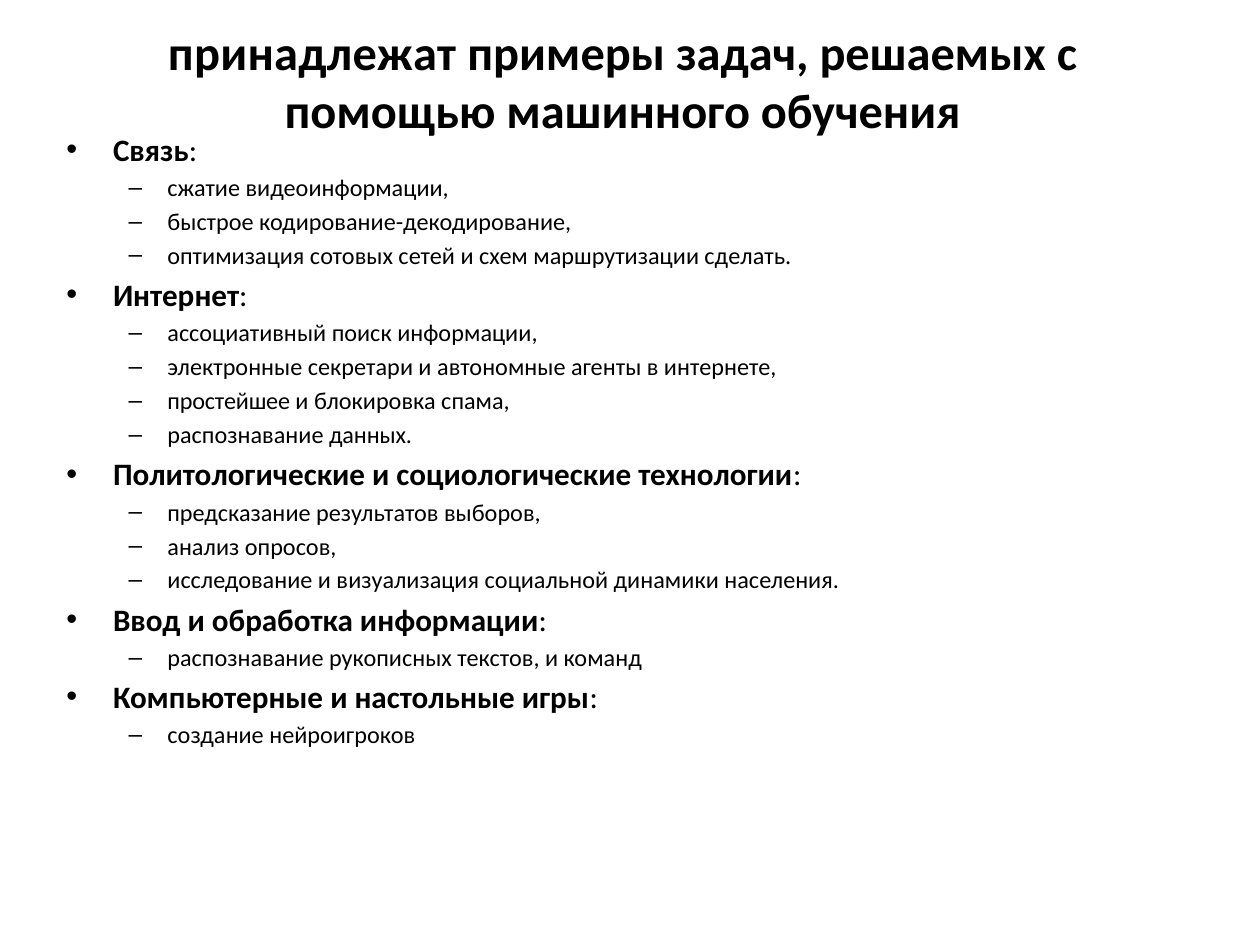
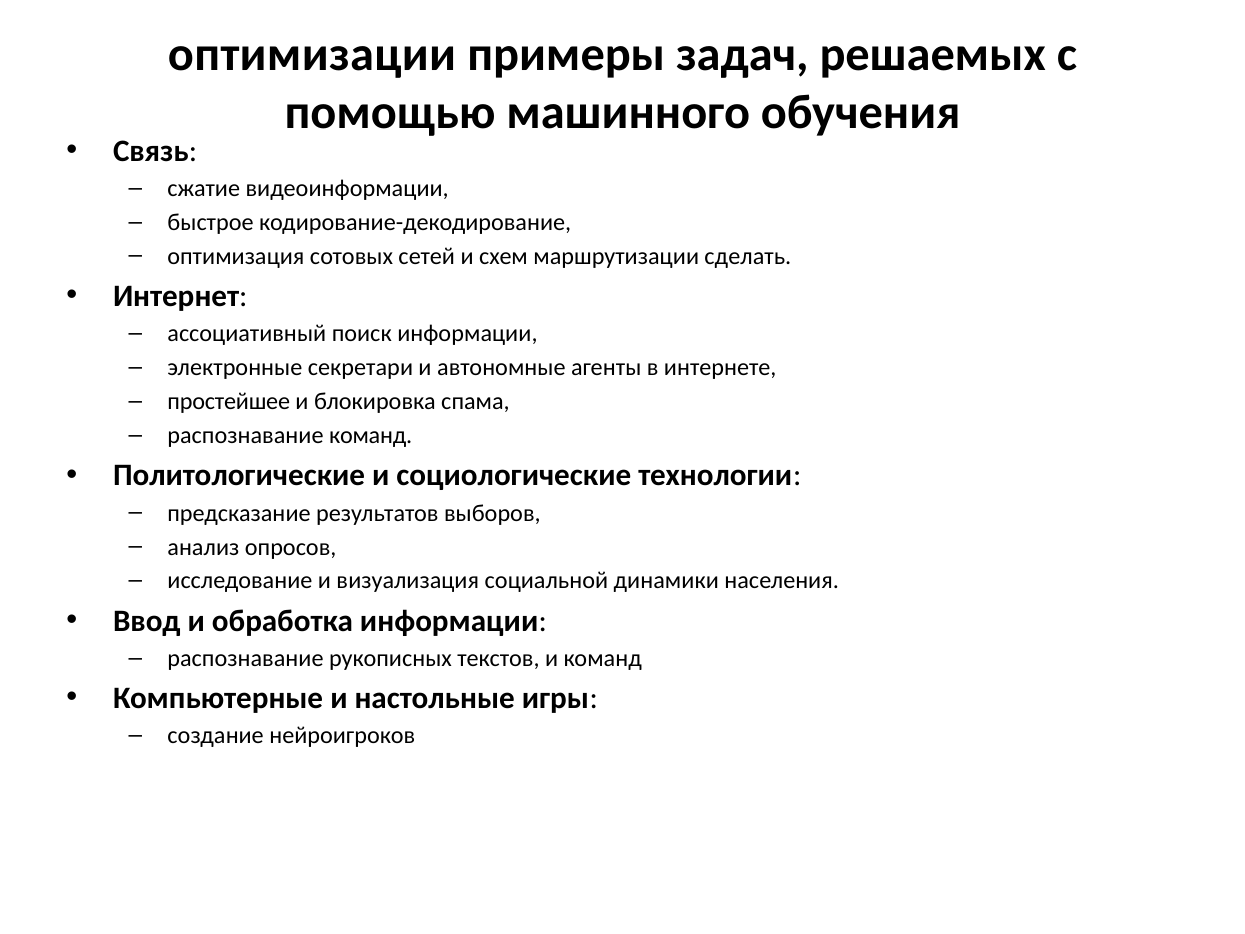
принадлежат: принадлежат -> оптимизации
распознавание данных: данных -> команд
